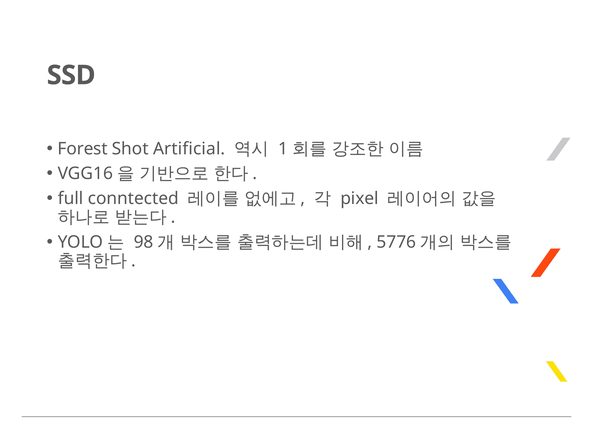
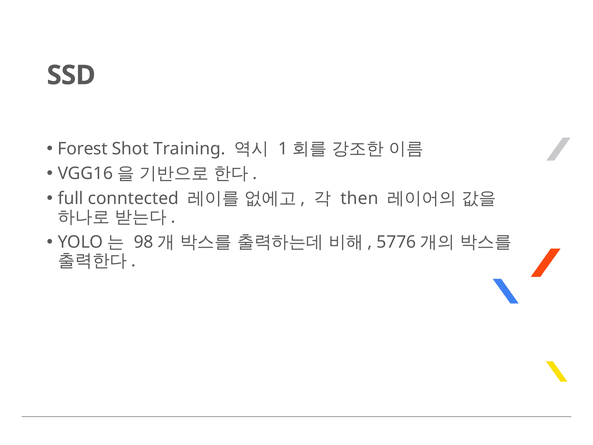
Artificial: Artificial -> Training
pixel: pixel -> then
